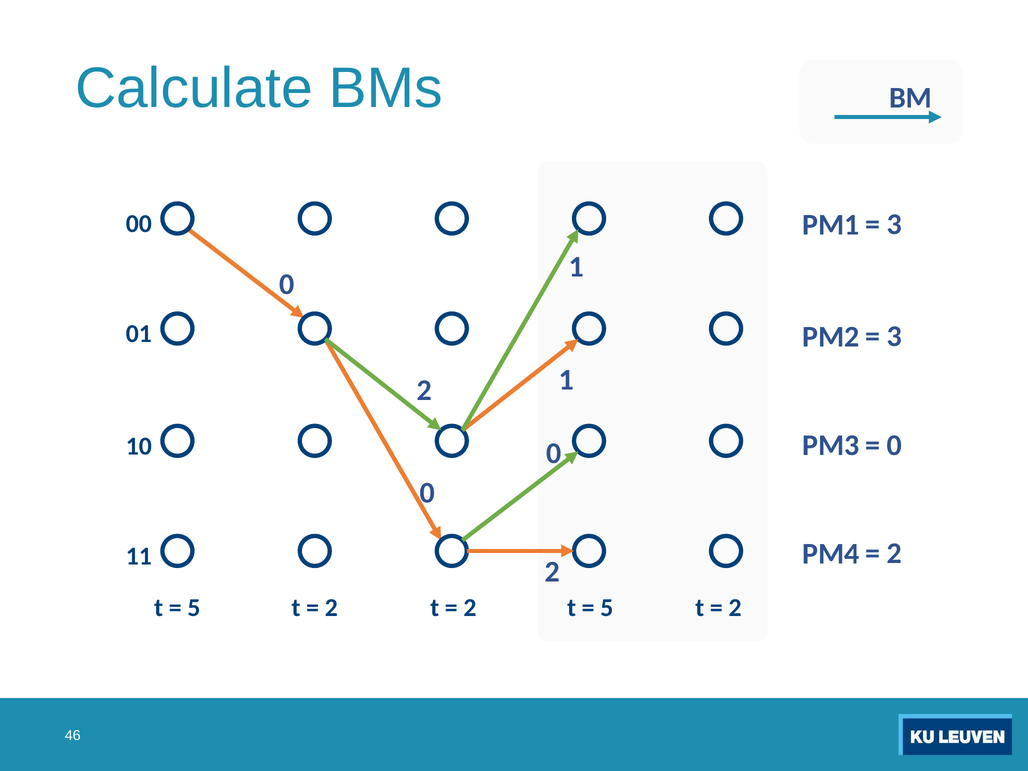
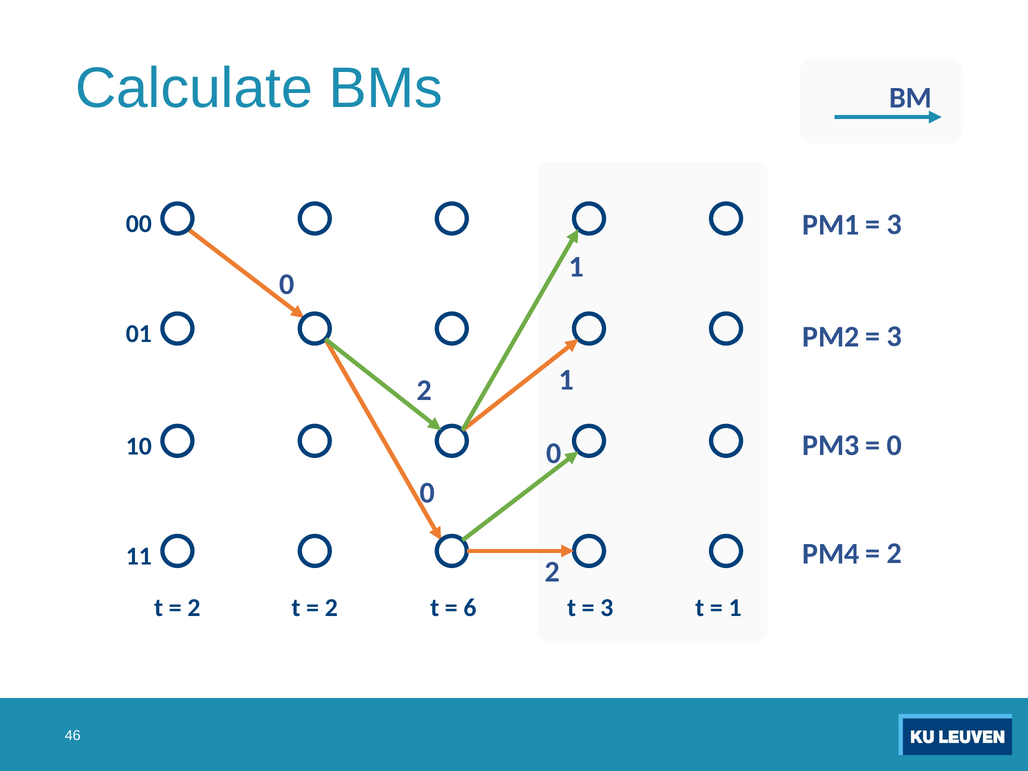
5 at (194, 608): 5 -> 2
2 at (470, 608): 2 -> 6
5 at (607, 608): 5 -> 3
2 at (735, 608): 2 -> 1
